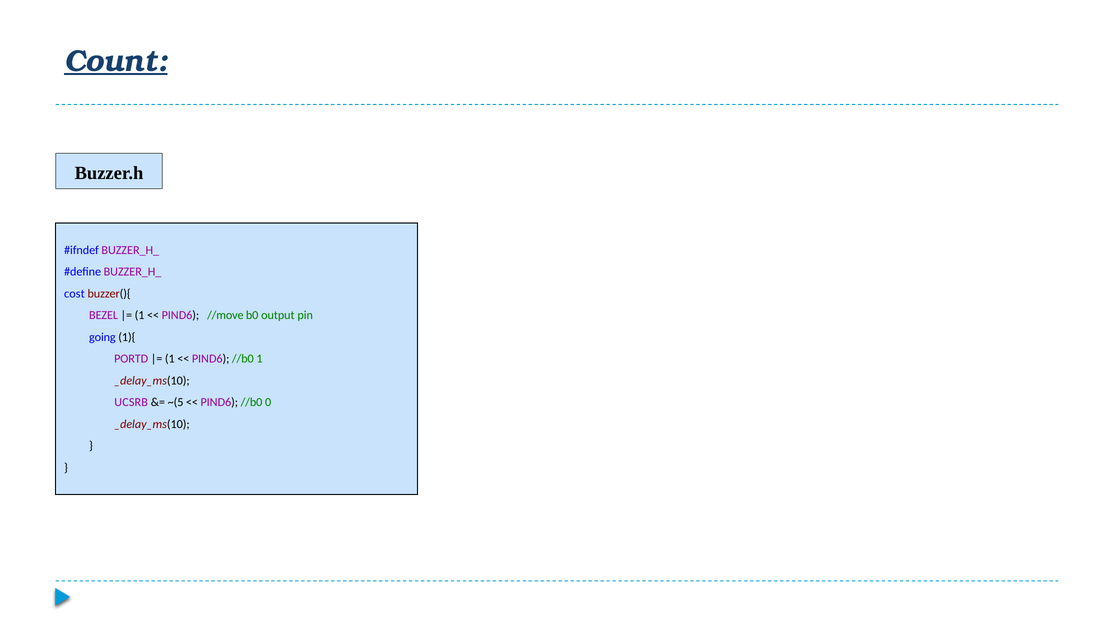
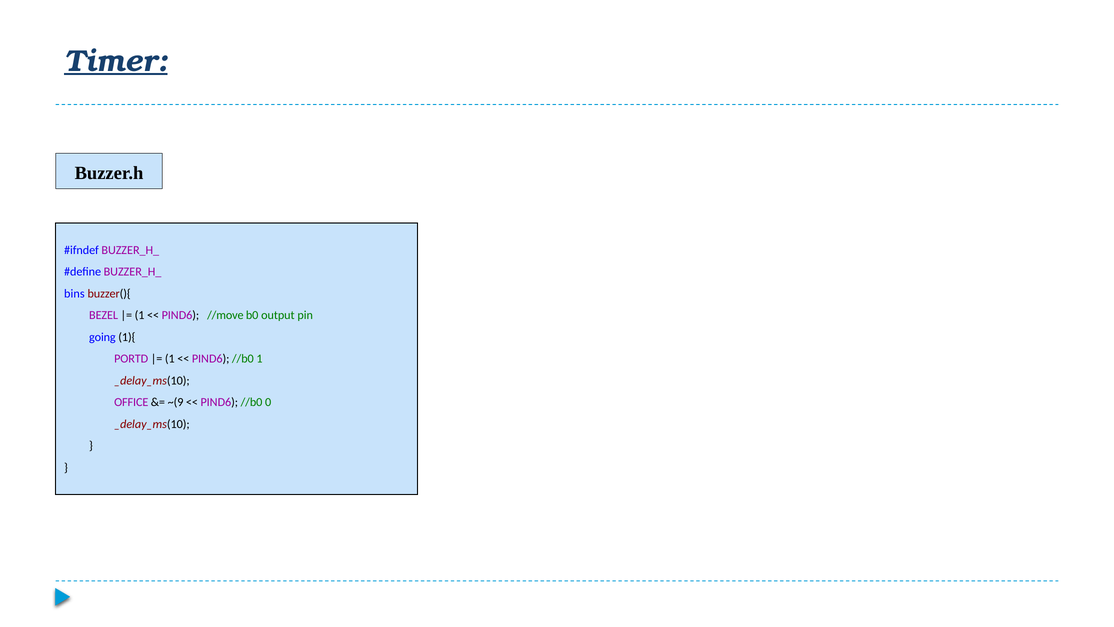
Count: Count -> Timer
cost: cost -> bins
UCSRB: UCSRB -> OFFICE
~(5: ~(5 -> ~(9
